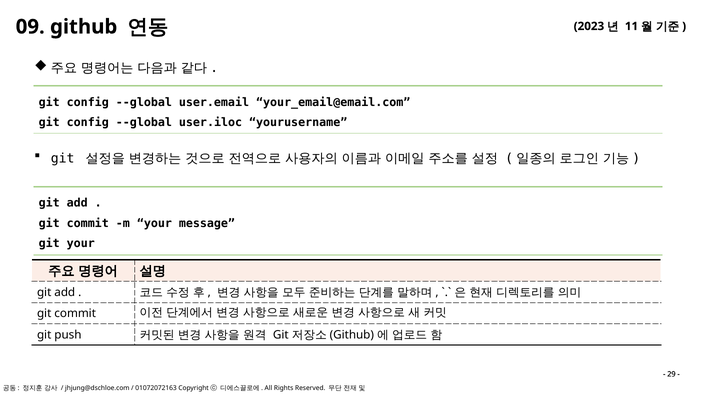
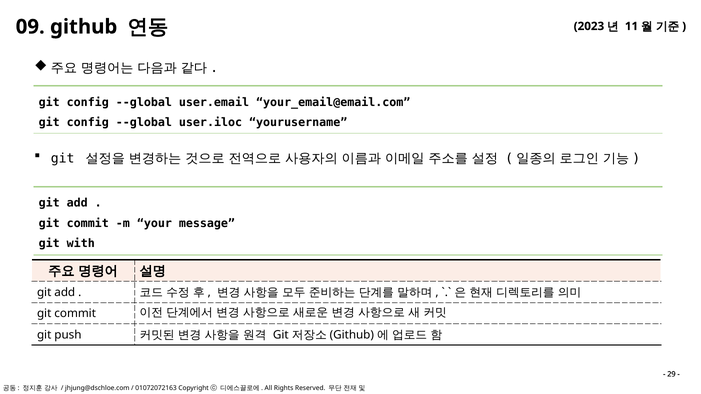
git your: your -> with
